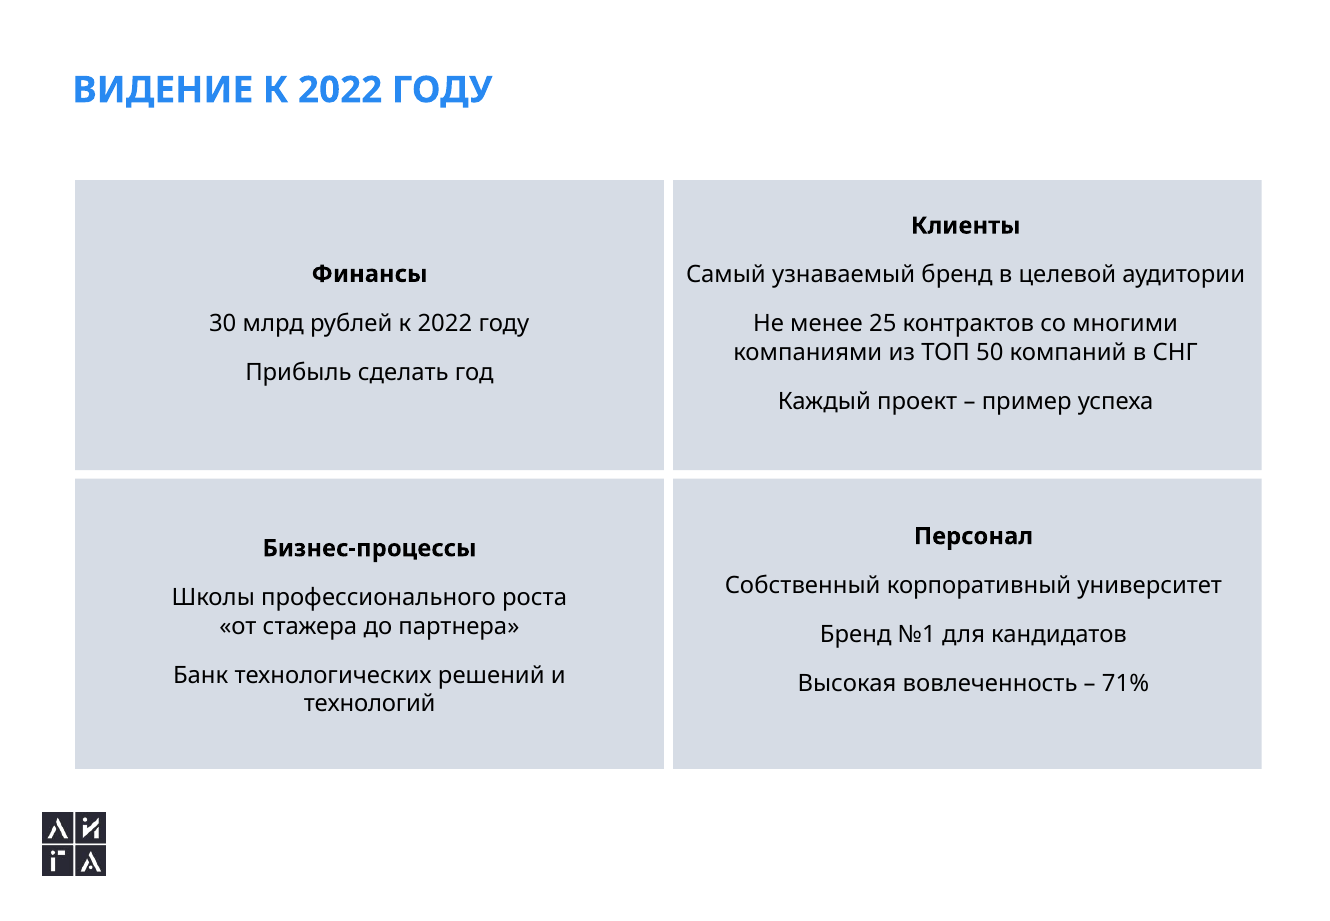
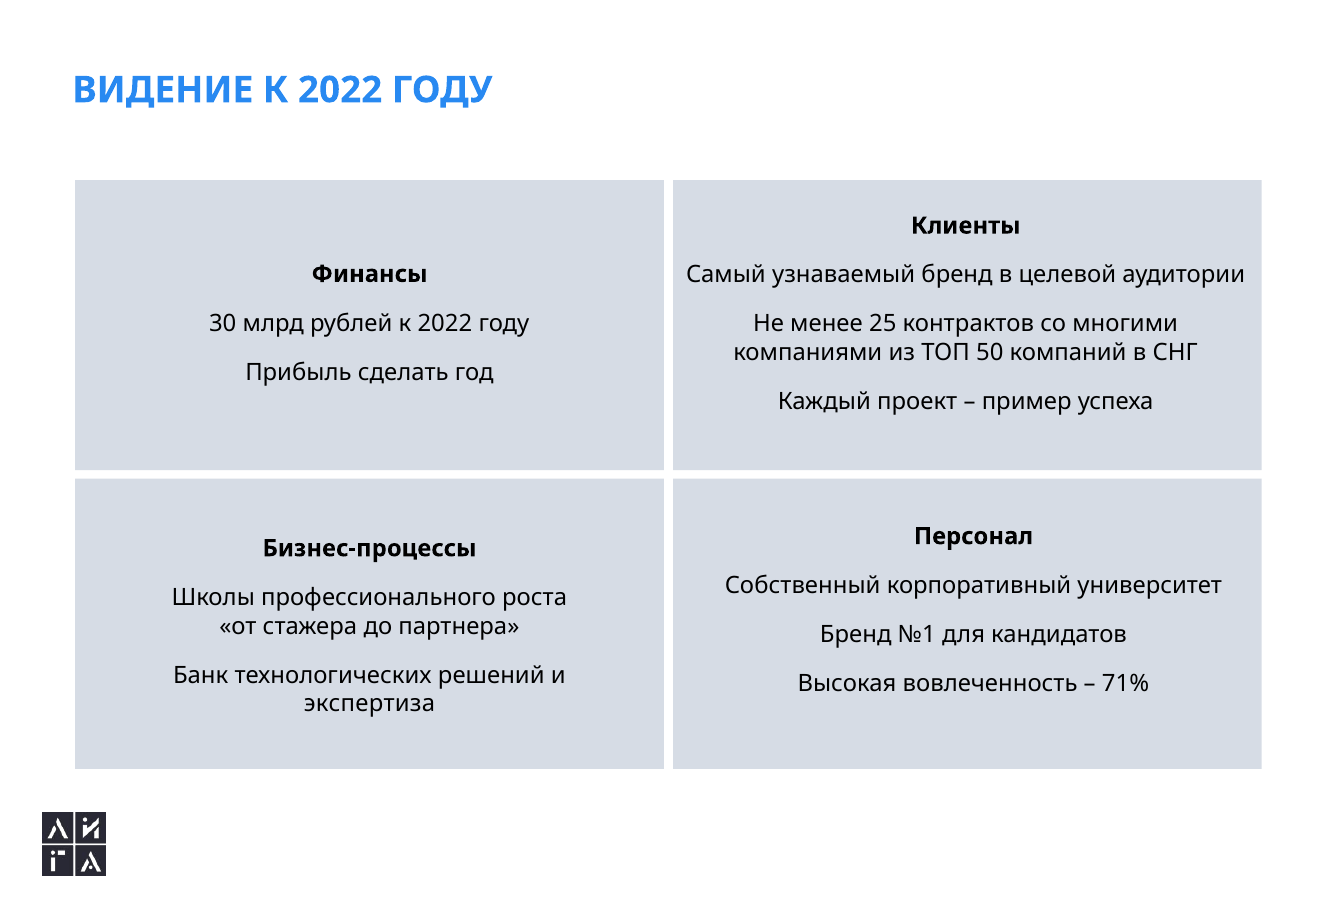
технологий: технологий -> экспертиза
